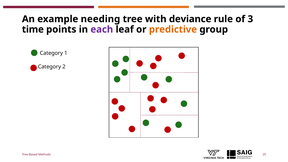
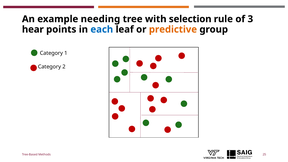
deviance: deviance -> selection
time: time -> hear
each colour: purple -> blue
